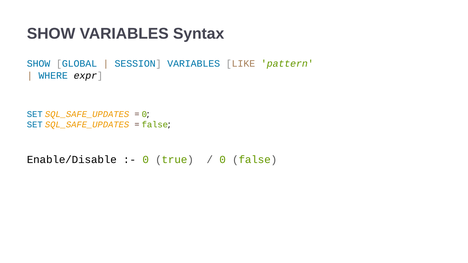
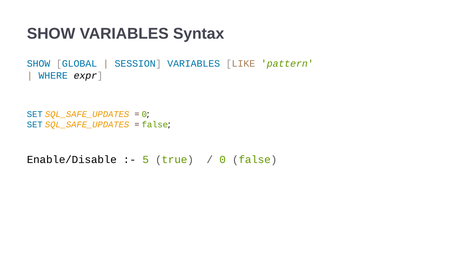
0 at (146, 160): 0 -> 5
